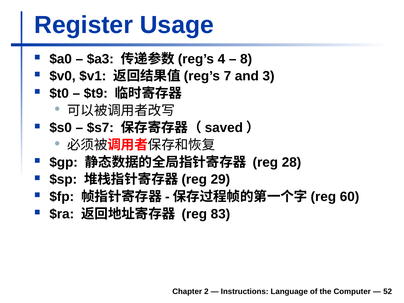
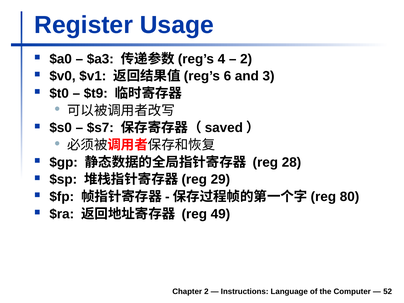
8 at (246, 59): 8 -> 2
7: 7 -> 6
60: 60 -> 80
83: 83 -> 49
